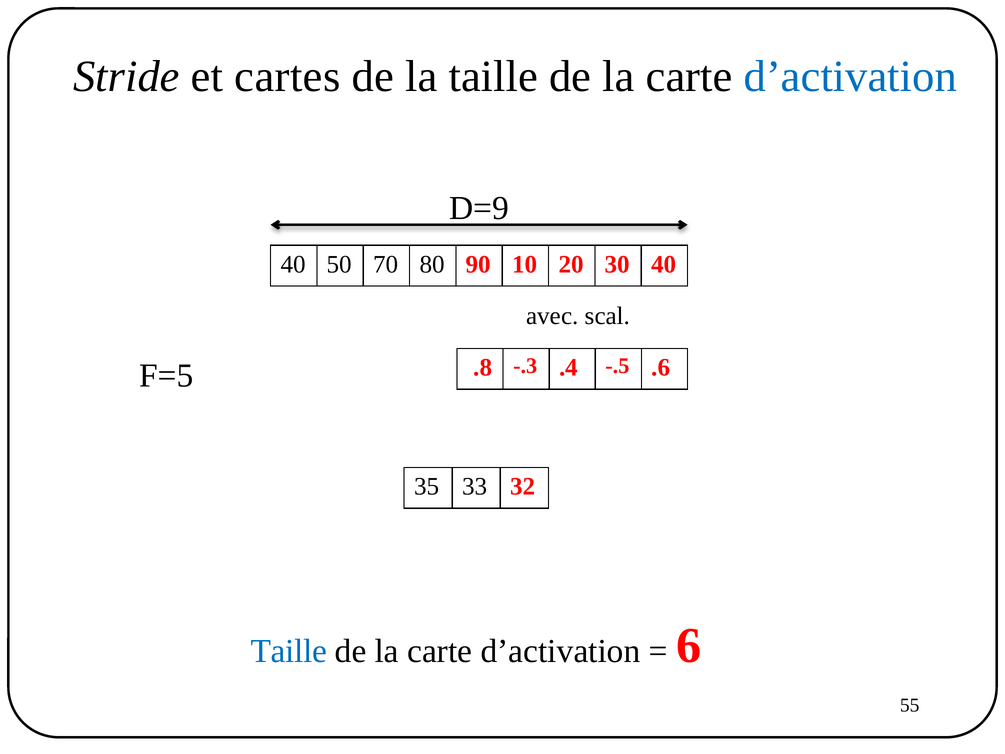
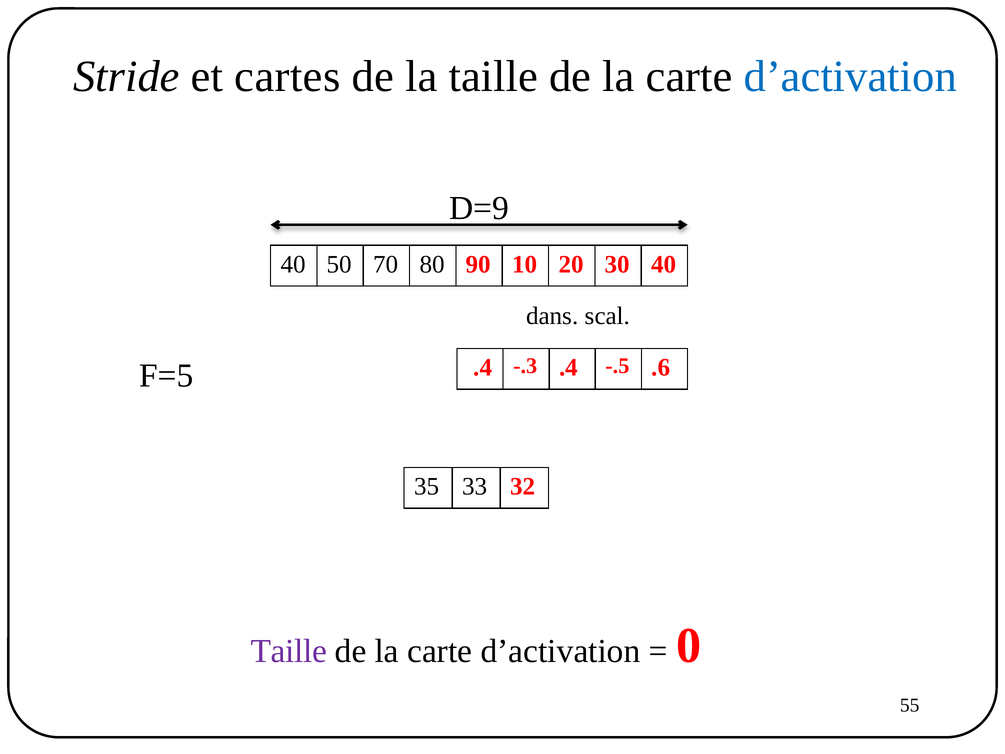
avec: avec -> dans
F=5 .8: .8 -> .4
Taille at (289, 651) colour: blue -> purple
6: 6 -> 0
